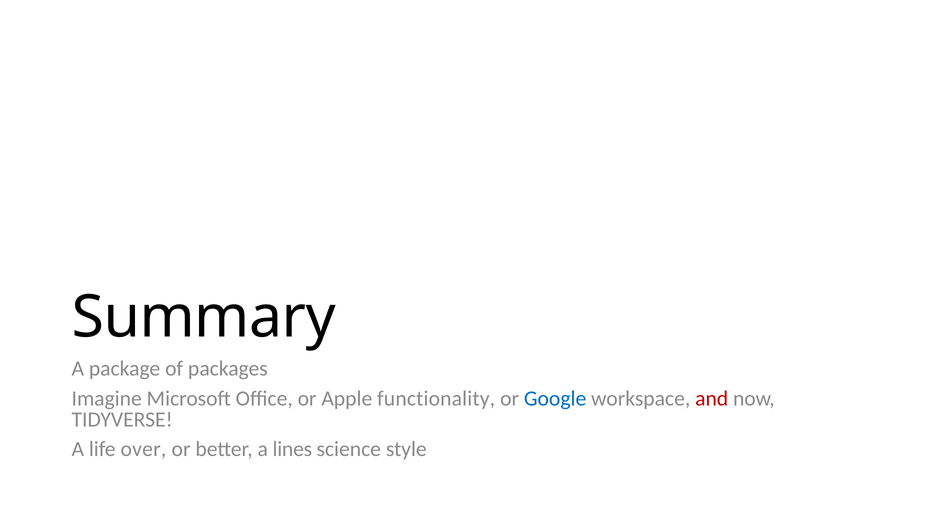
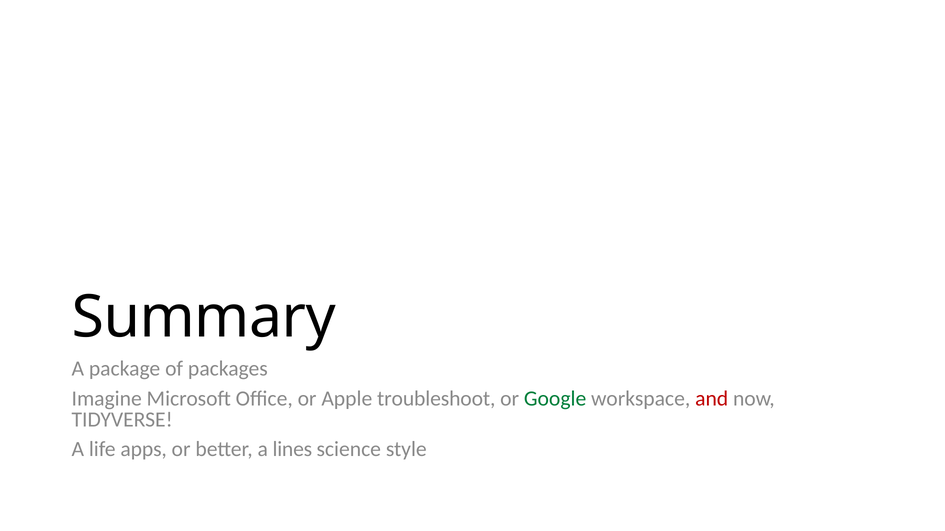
functionality: functionality -> troubleshoot
Google colour: blue -> green
over: over -> apps
